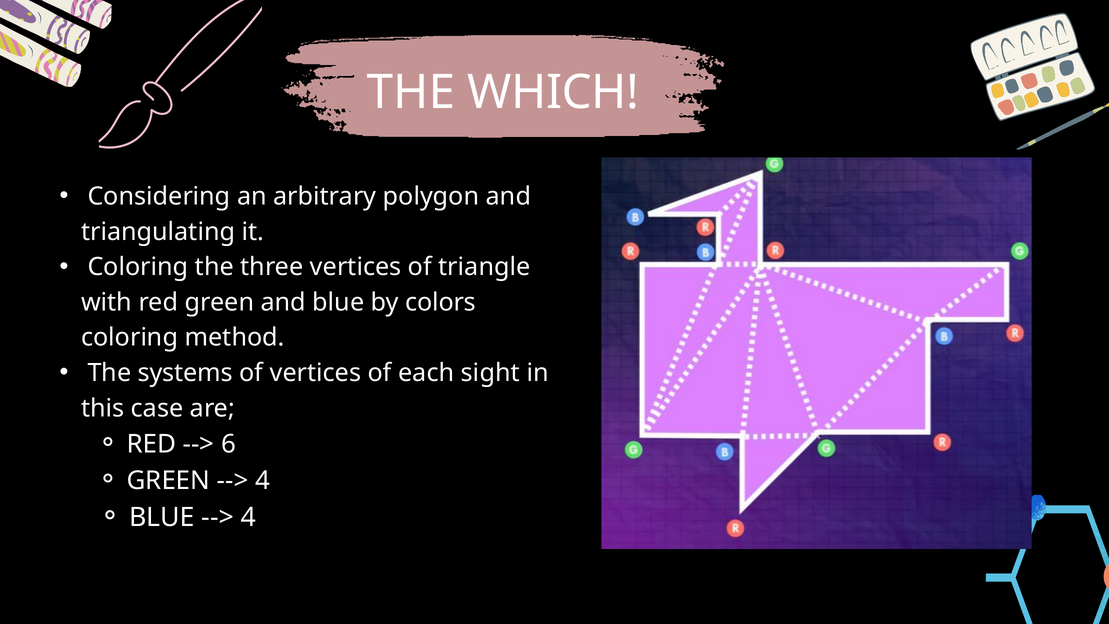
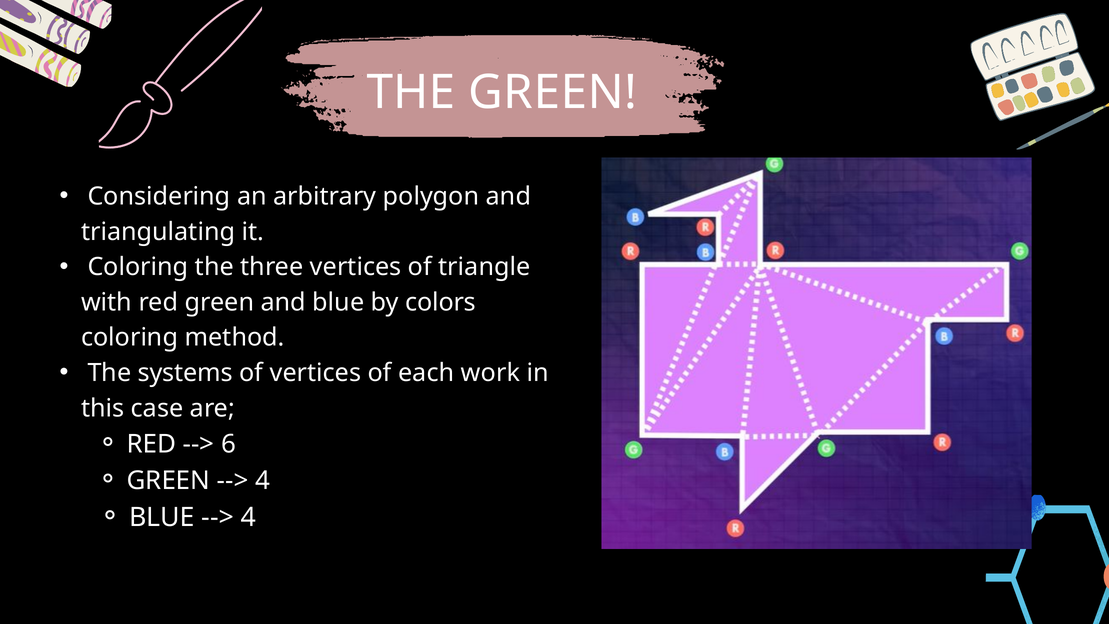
THE WHICH: WHICH -> GREEN
sight: sight -> work
